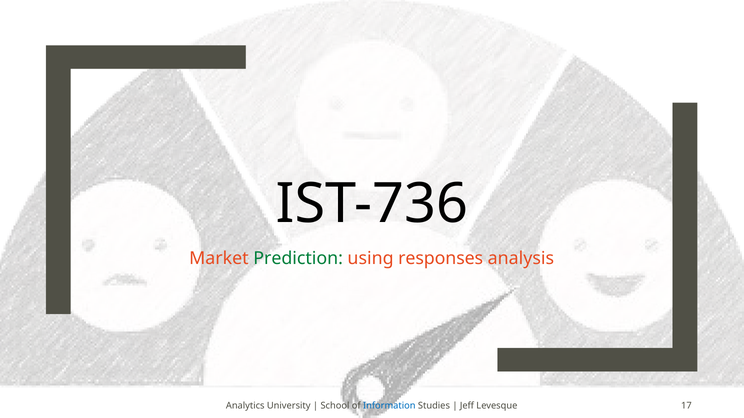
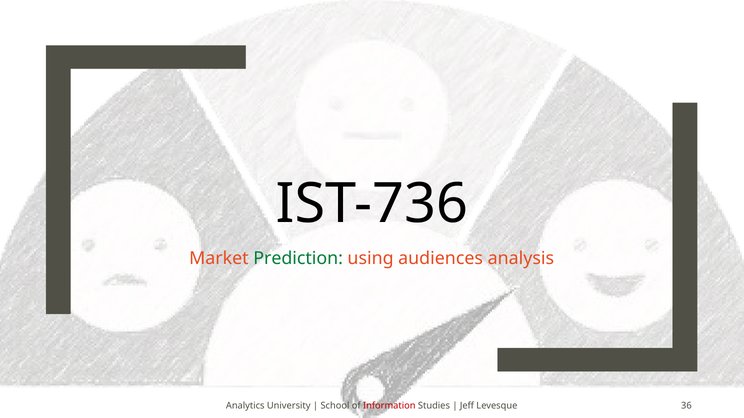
responses: responses -> audiences
Information colour: blue -> red
17: 17 -> 36
